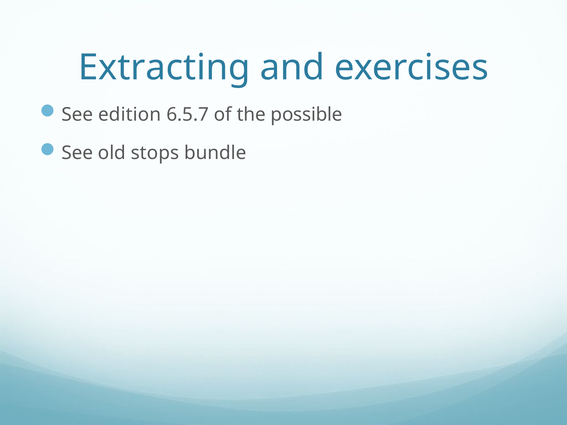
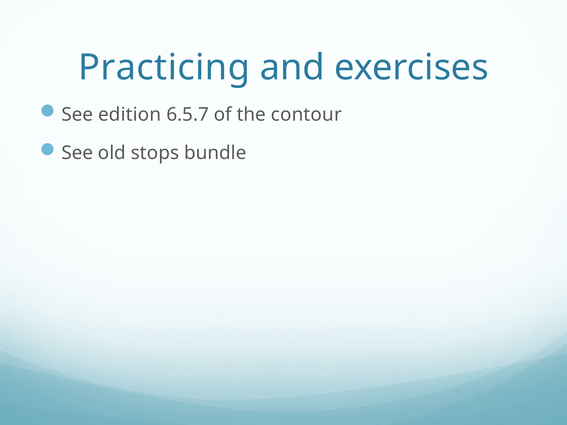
Extracting: Extracting -> Practicing
possible: possible -> contour
